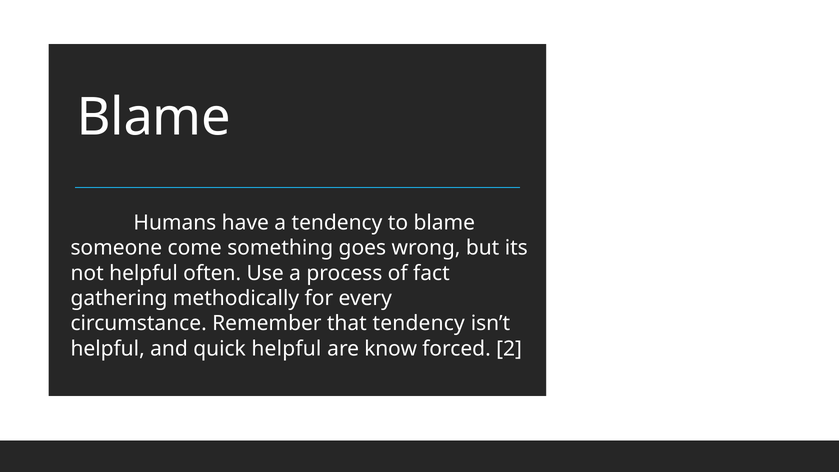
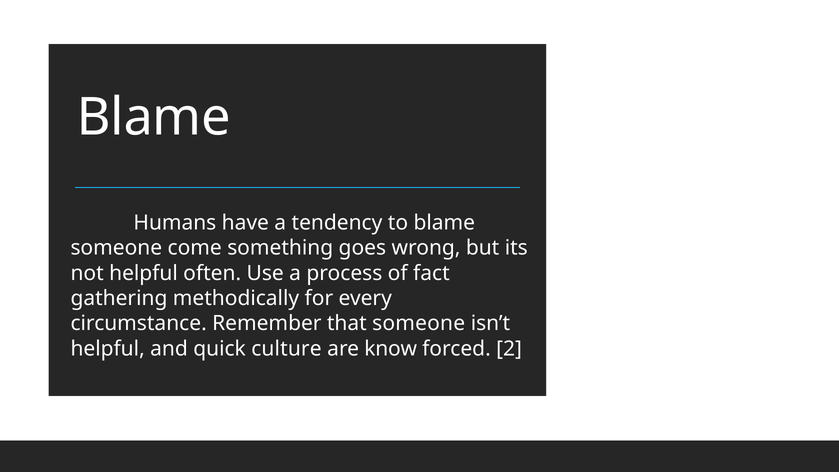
that tendency: tendency -> someone
quick helpful: helpful -> culture
